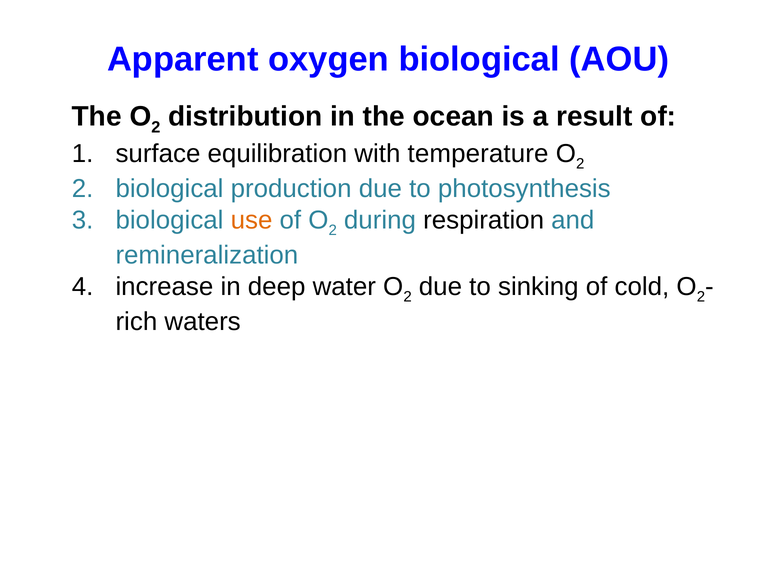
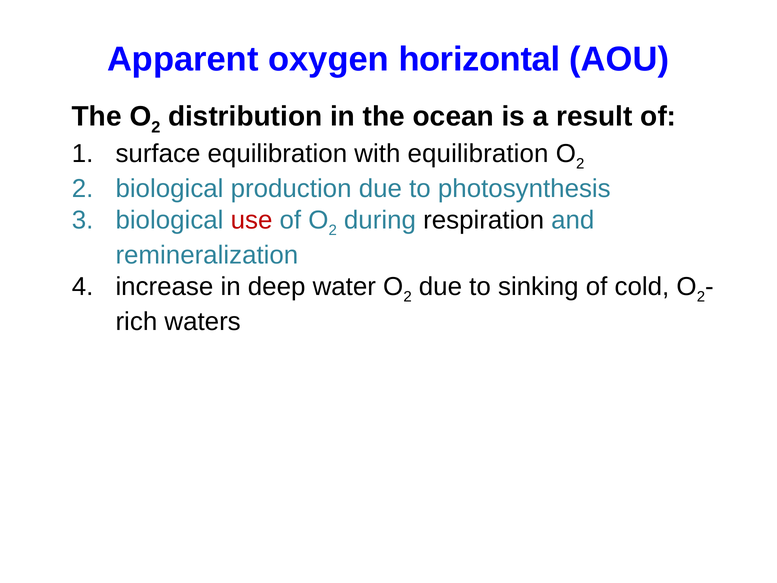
oxygen biological: biological -> horizontal
with temperature: temperature -> equilibration
use colour: orange -> red
